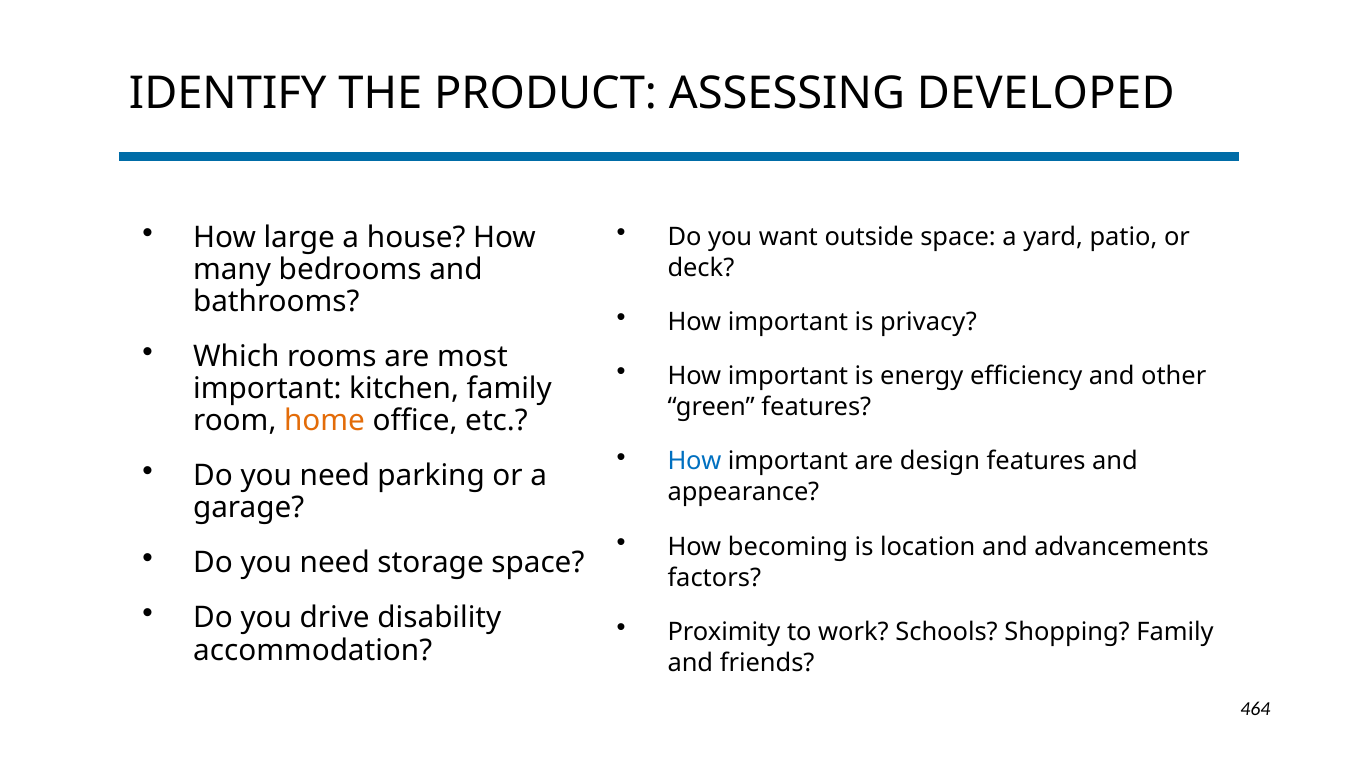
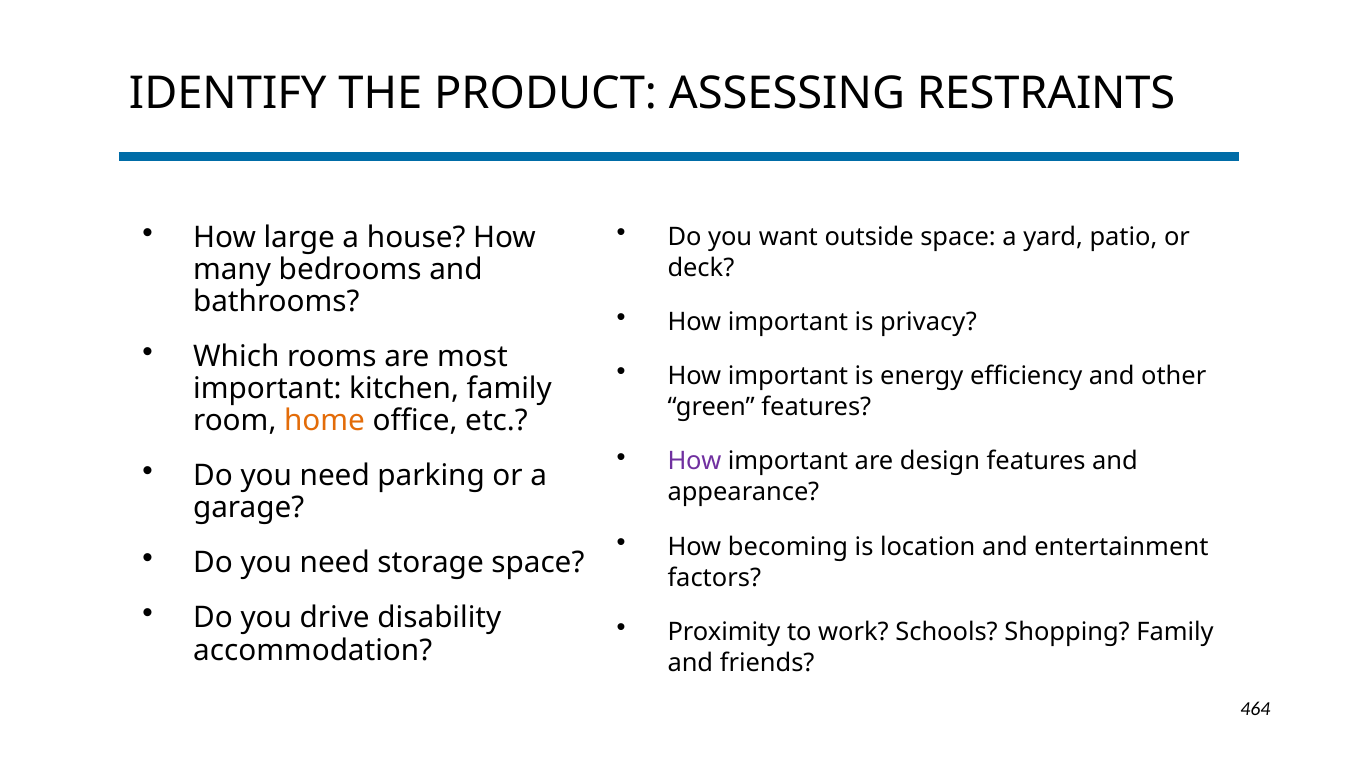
DEVELOPED: DEVELOPED -> RESTRAINTS
How at (695, 461) colour: blue -> purple
advancements: advancements -> entertainment
